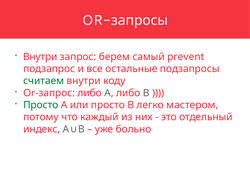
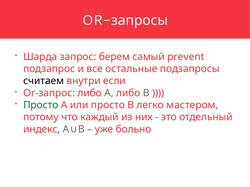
Внутри at (40, 57): Внутри -> Шарда
считаем colour: green -> black
коду: коду -> если
